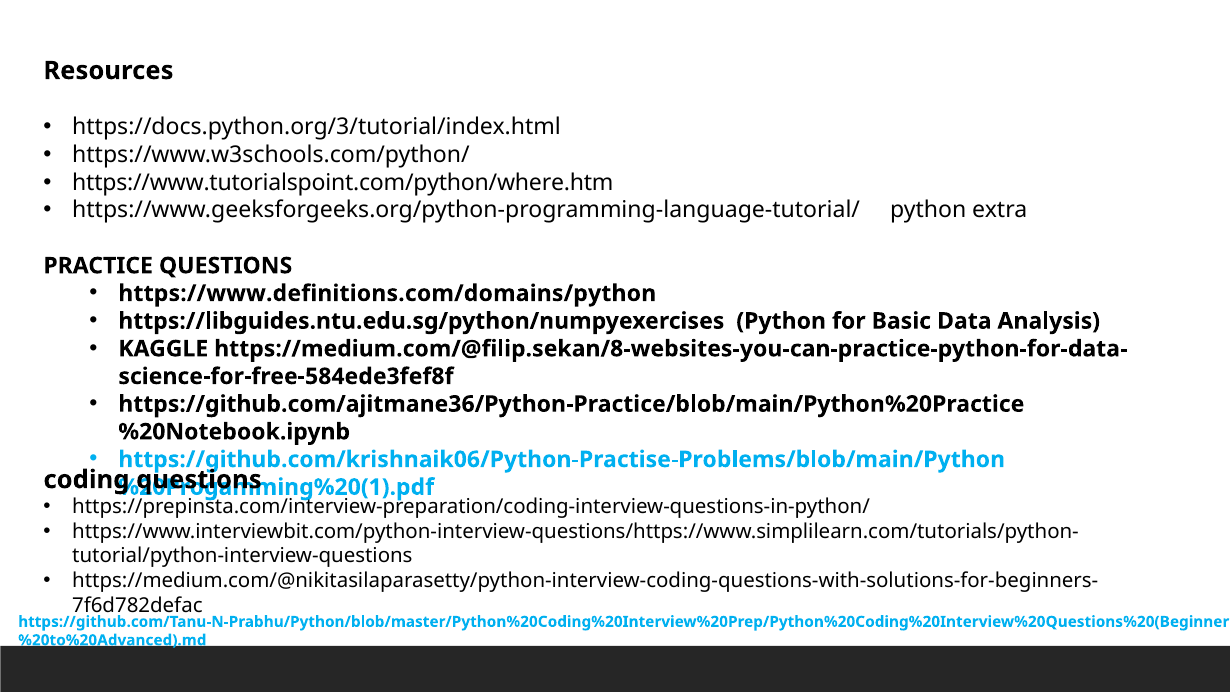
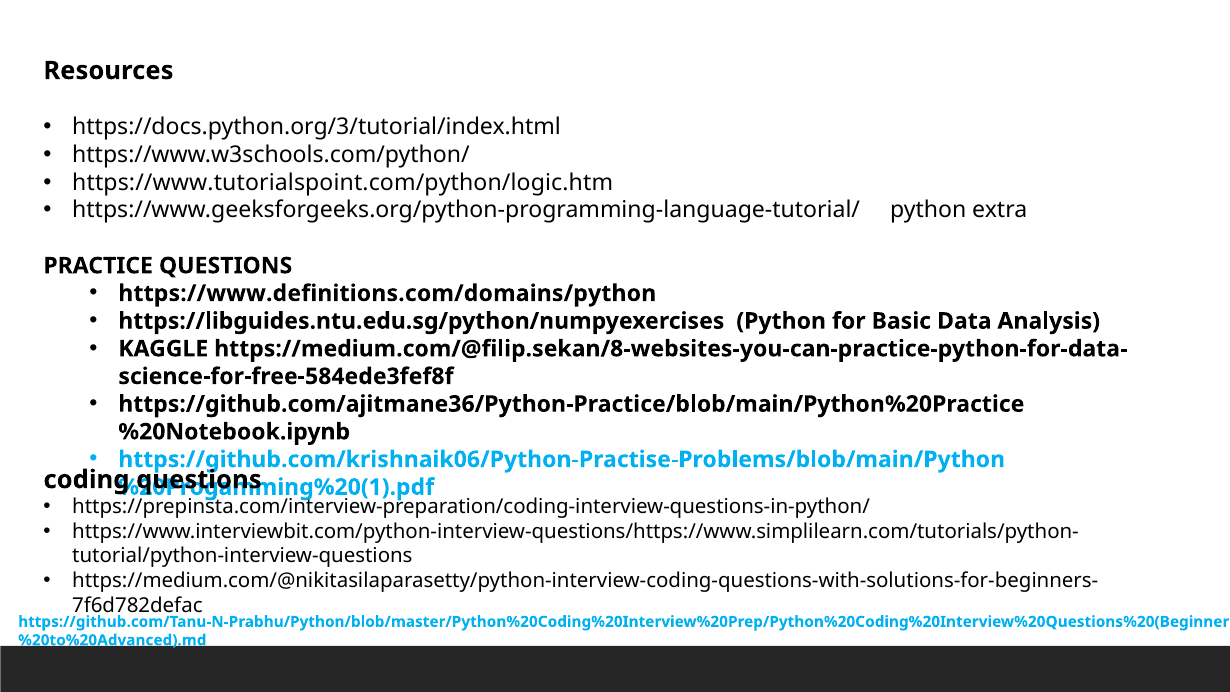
https://www.tutorialspoint.com/python/where.htm: https://www.tutorialspoint.com/python/where.htm -> https://www.tutorialspoint.com/python/logic.htm
